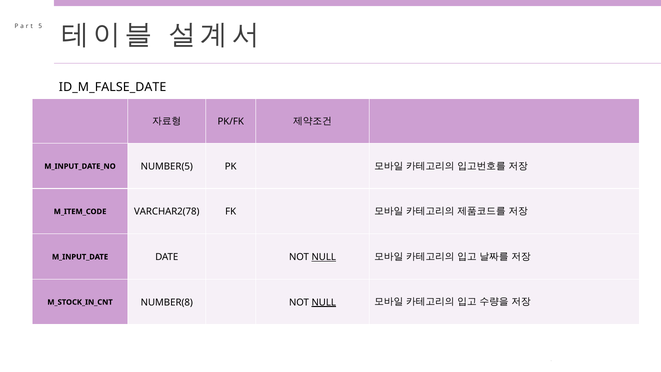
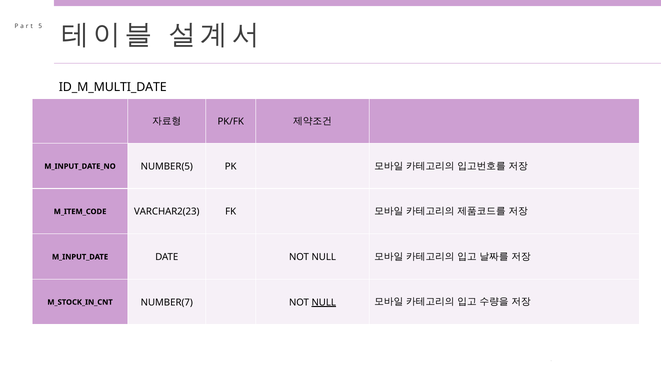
ID_M_FALSE_DATE: ID_M_FALSE_DATE -> ID_M_MULTI_DATE
VARCHAR2(78: VARCHAR2(78 -> VARCHAR2(23
NULL at (324, 257) underline: present -> none
NUMBER(8: NUMBER(8 -> NUMBER(7
